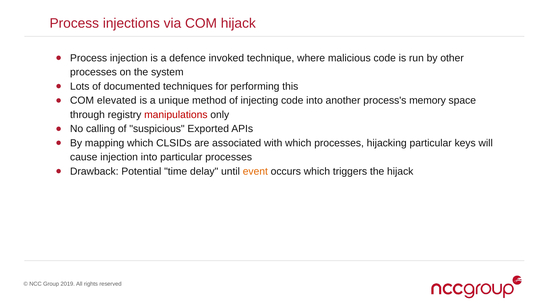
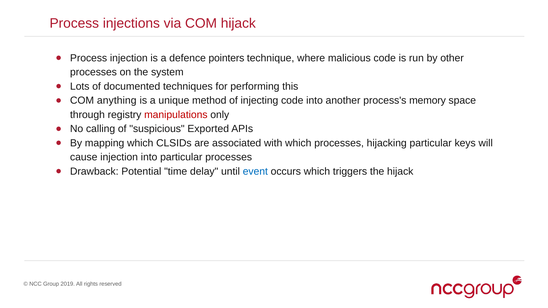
invoked: invoked -> pointers
elevated: elevated -> anything
event colour: orange -> blue
